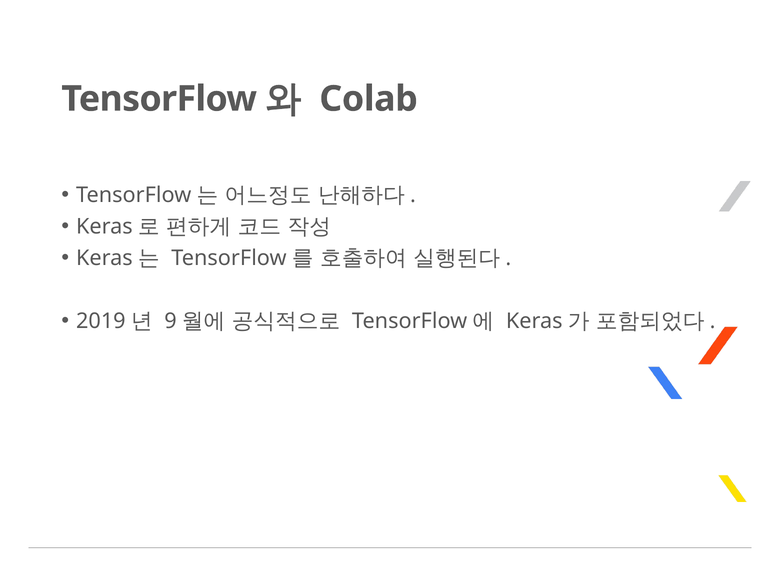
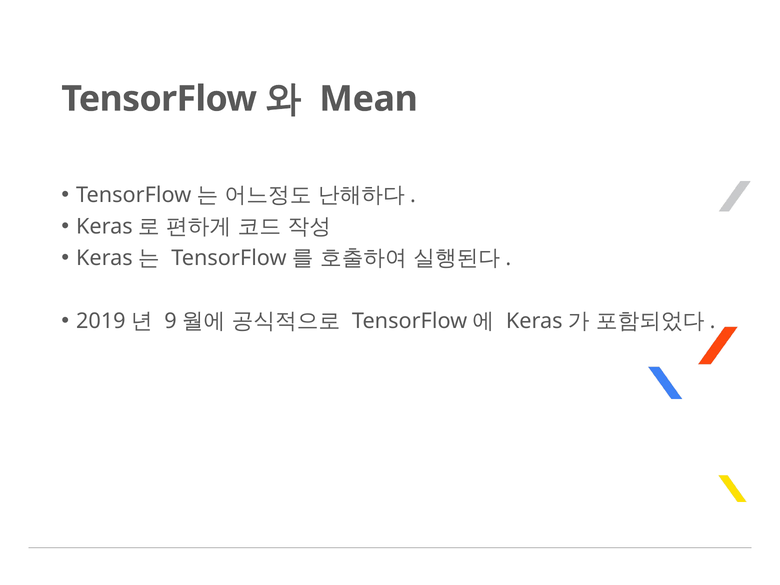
Colab: Colab -> Mean
